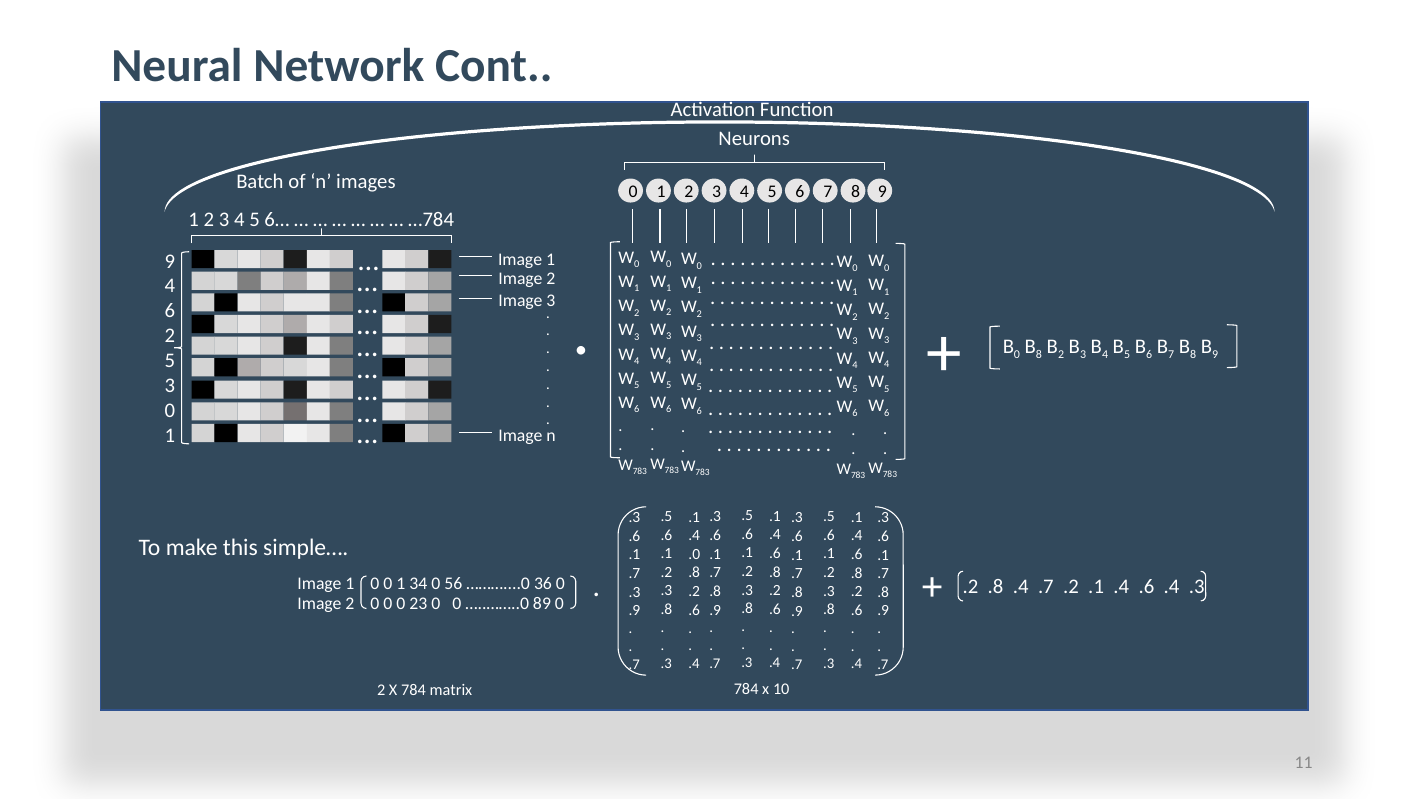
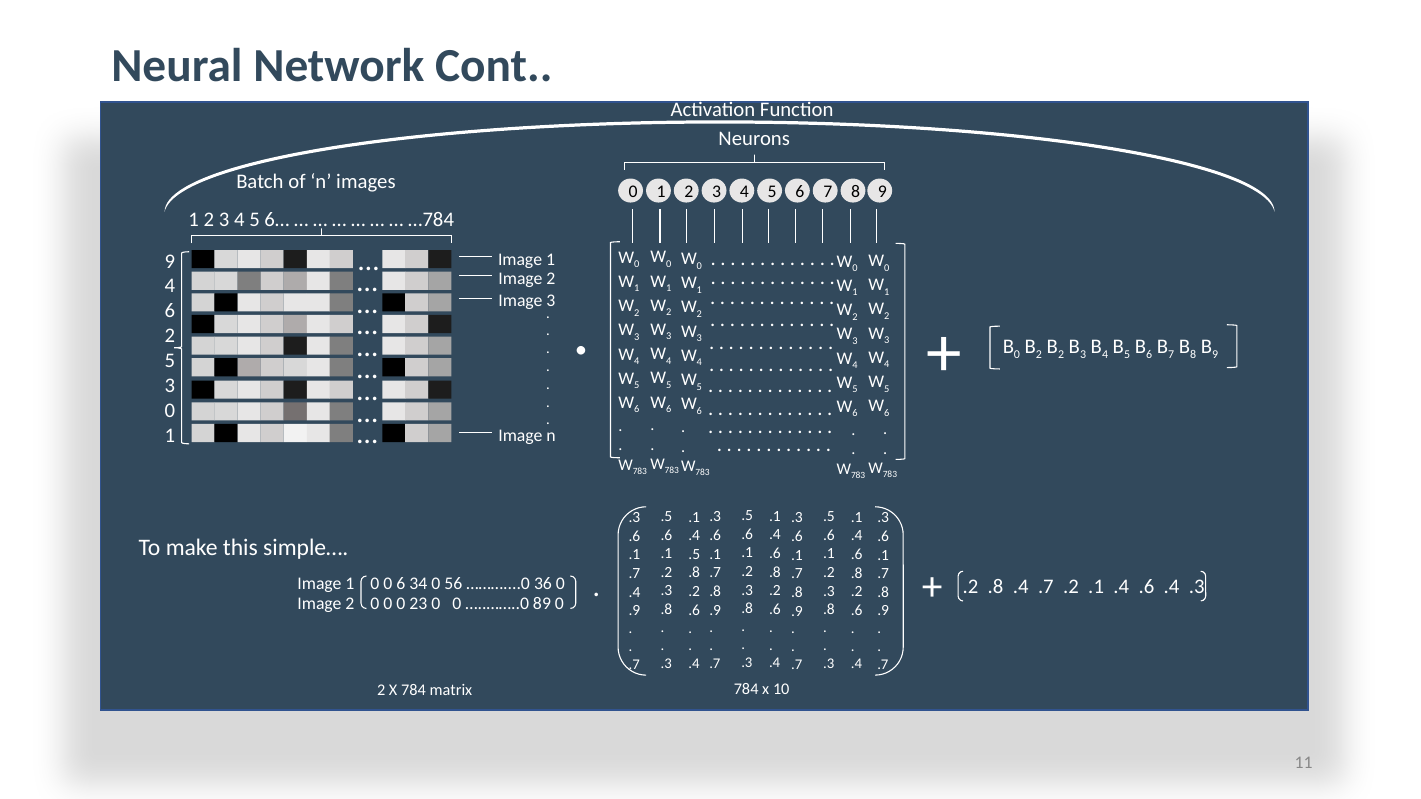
8 at (1039, 355): 8 -> 2
.0 at (694, 554): .0 -> .5
0 0 1: 1 -> 6
.3 at (635, 592): .3 -> .4
